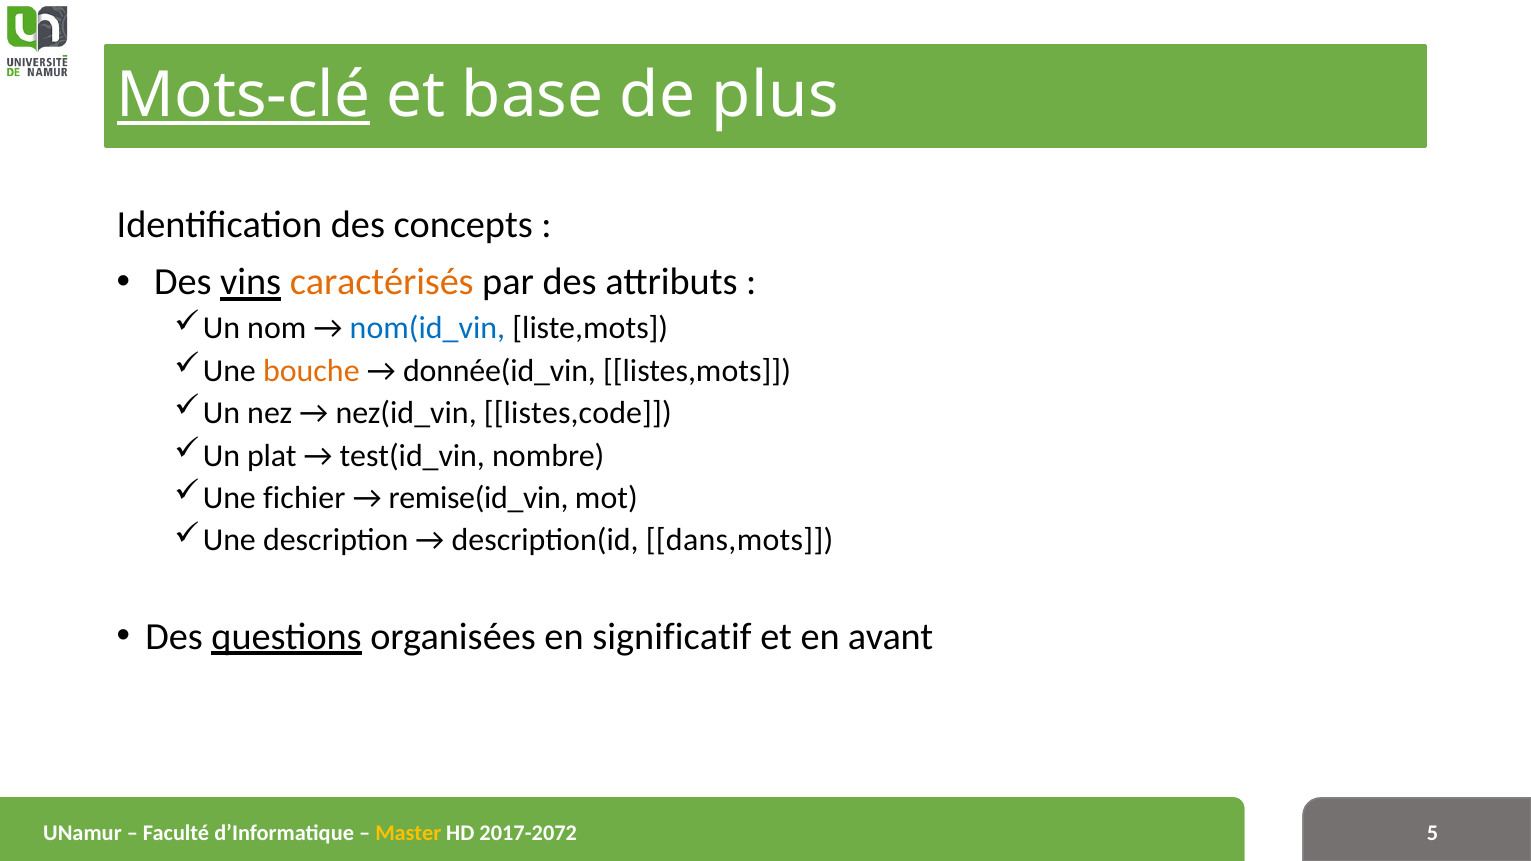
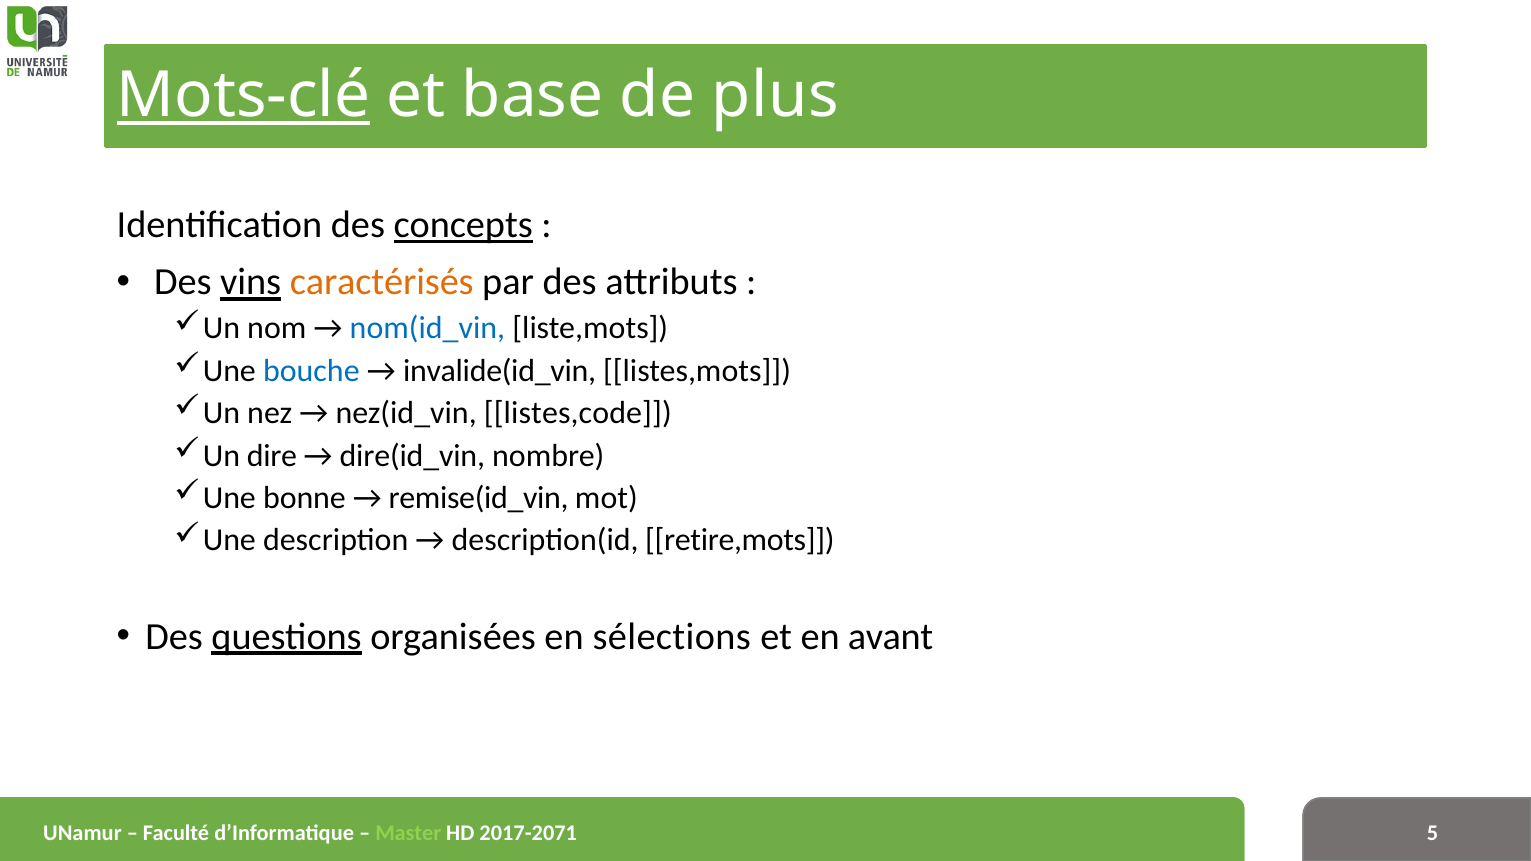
concepts underline: none -> present
bouche colour: orange -> blue
donnée(id_vin: donnée(id_vin -> invalide(id_vin
plat: plat -> dire
test(id_vin: test(id_vin -> dire(id_vin
fichier: fichier -> bonne
dans,mots: dans,mots -> retire,mots
significatif: significatif -> sélections
Master colour: yellow -> light green
2017-2072: 2017-2072 -> 2017-2071
